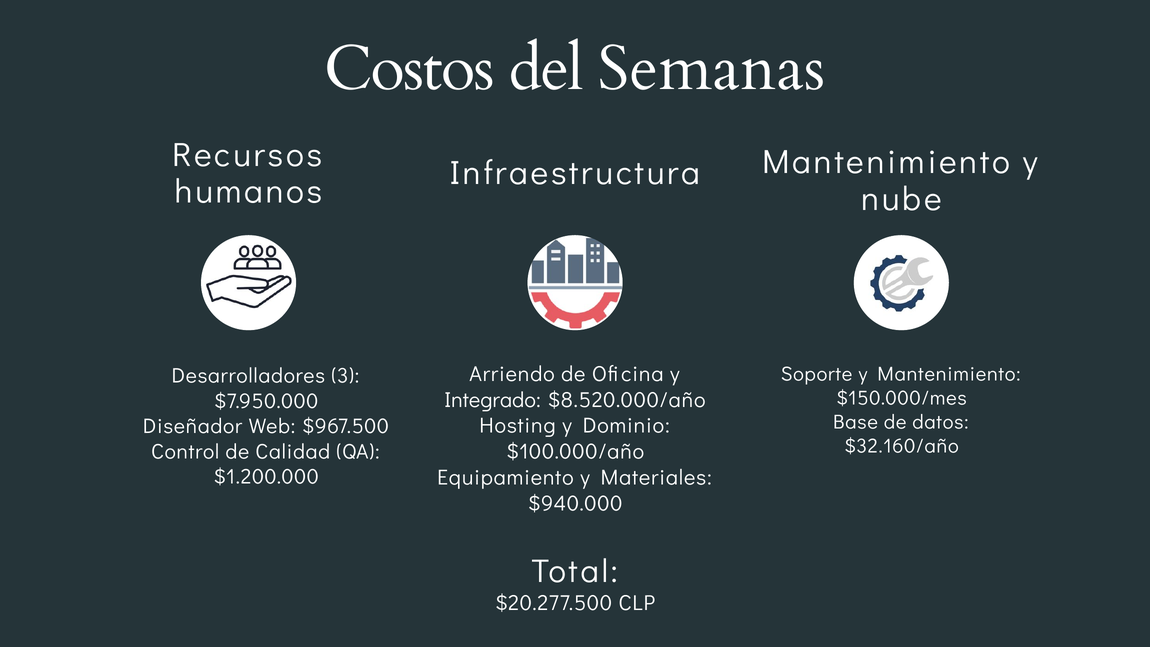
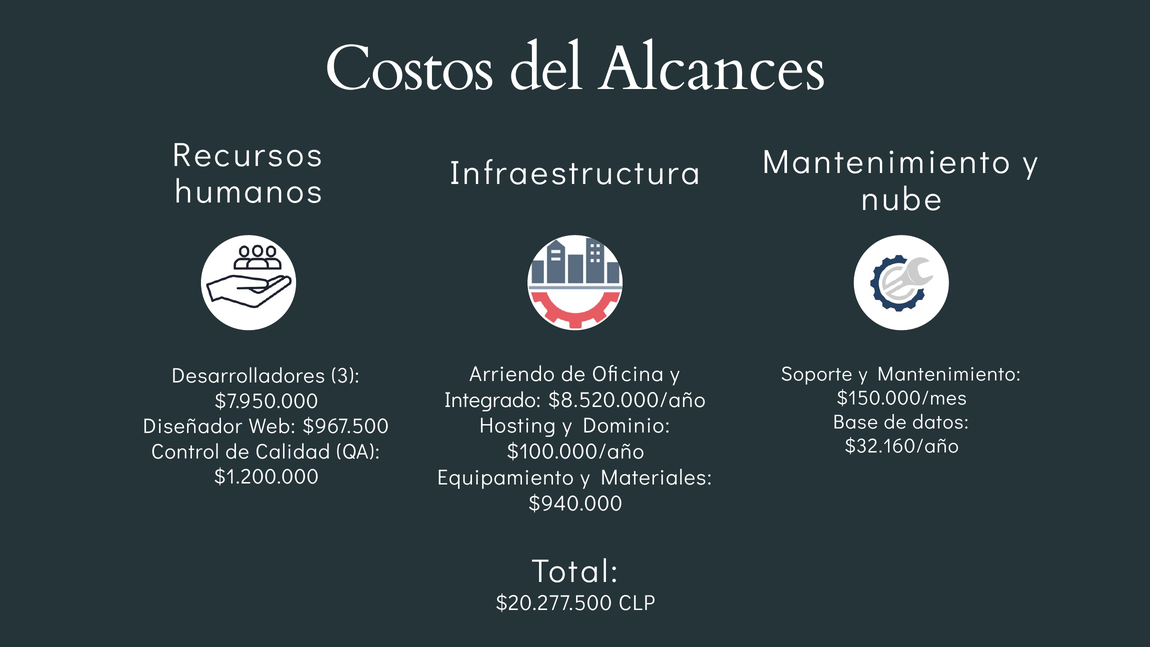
Semanas: Semanas -> Alcances
